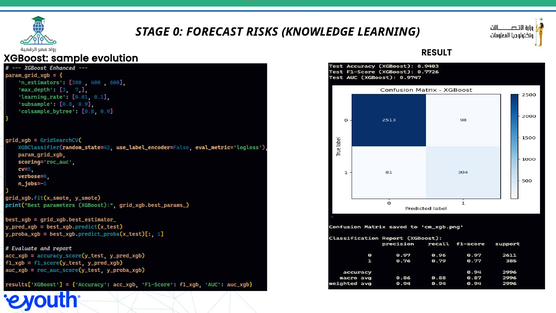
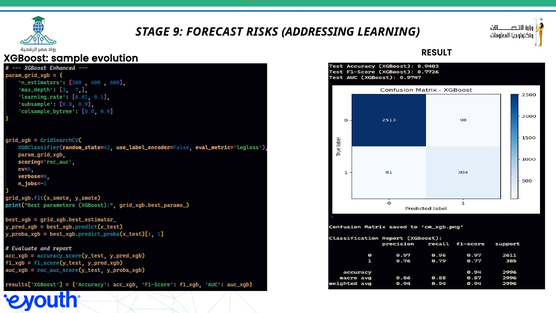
0: 0 -> 9
KNOWLEDGE: KNOWLEDGE -> ADDRESSING
